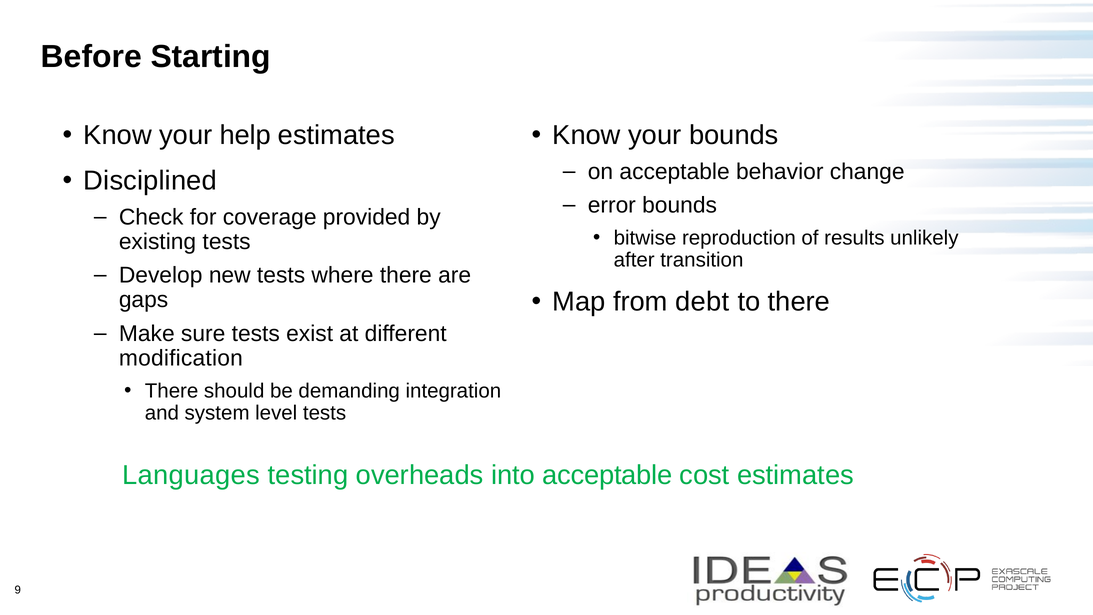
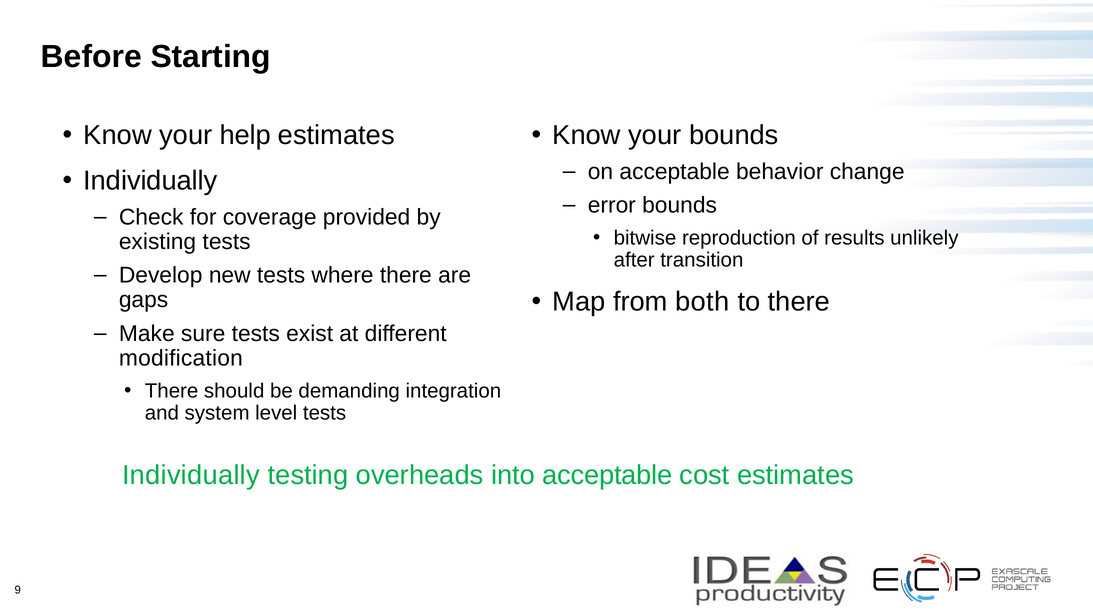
Disciplined at (150, 181): Disciplined -> Individually
debt: debt -> both
Languages at (191, 475): Languages -> Individually
